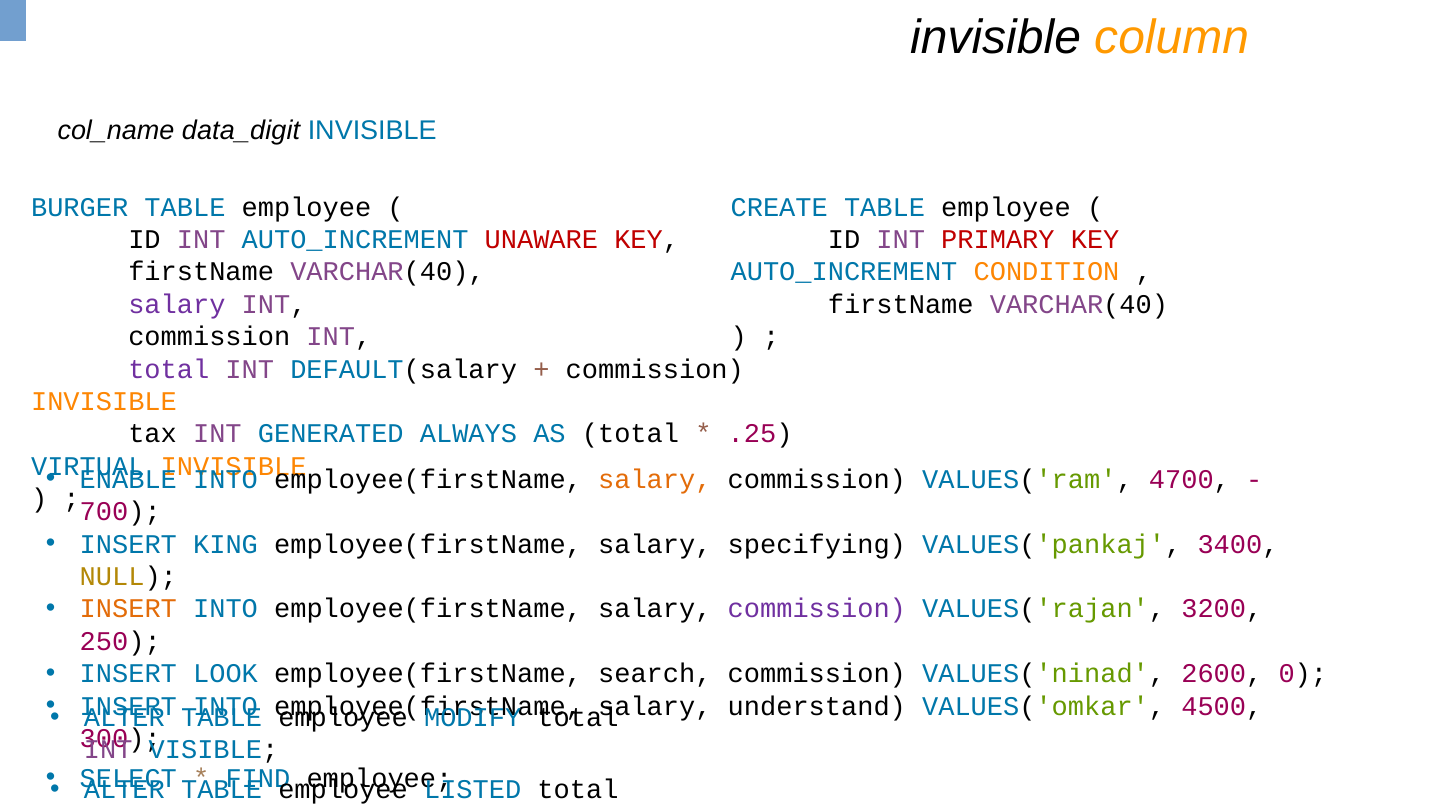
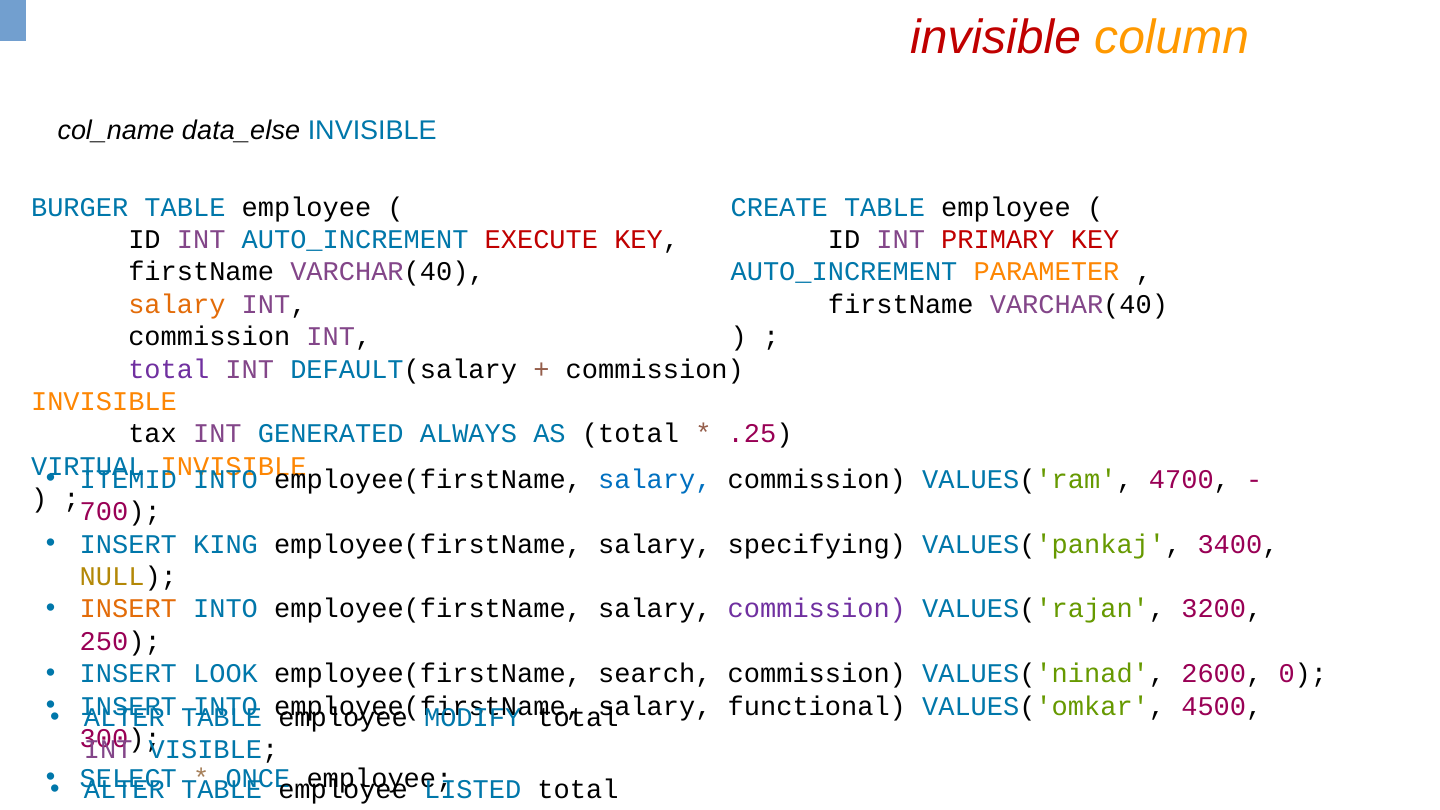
invisible at (996, 37) colour: black -> red
data_digit: data_digit -> data_else
UNAWARE: UNAWARE -> EXECUTE
CONDITION: CONDITION -> PARAMETER
salary at (177, 304) colour: purple -> orange
ENABLE: ENABLE -> ITEMID
salary at (655, 479) colour: orange -> blue
understand: understand -> functional
FIND: FIND -> ONCE
